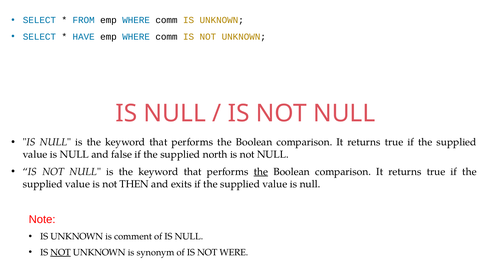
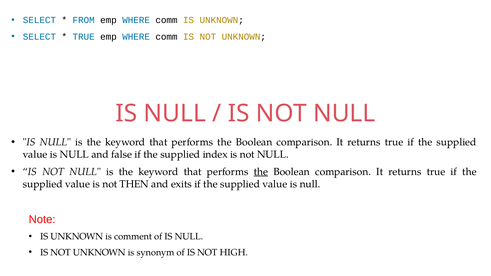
HAVE at (84, 37): HAVE -> TRUE
north: north -> index
NOT at (61, 253) underline: present -> none
WERE: WERE -> HIGH
